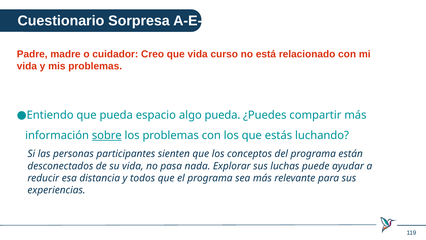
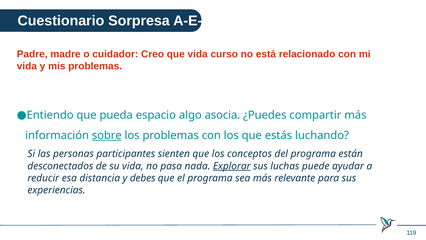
algo pueda: pueda -> asocia
Explorar underline: none -> present
todos: todos -> debes
